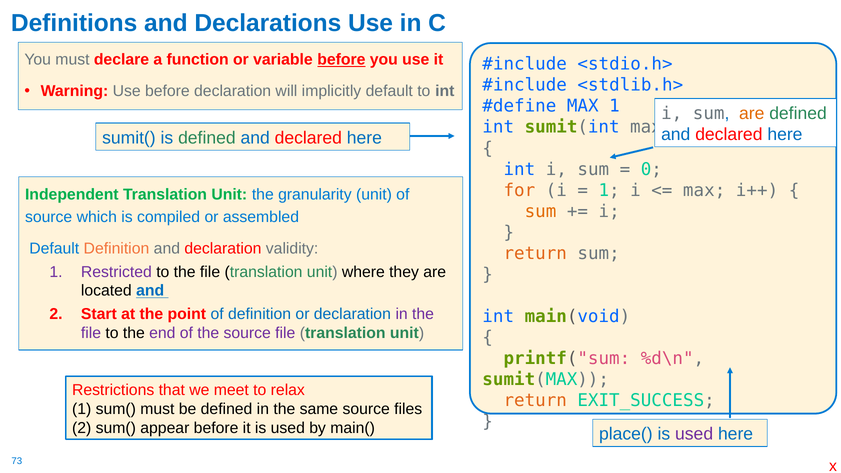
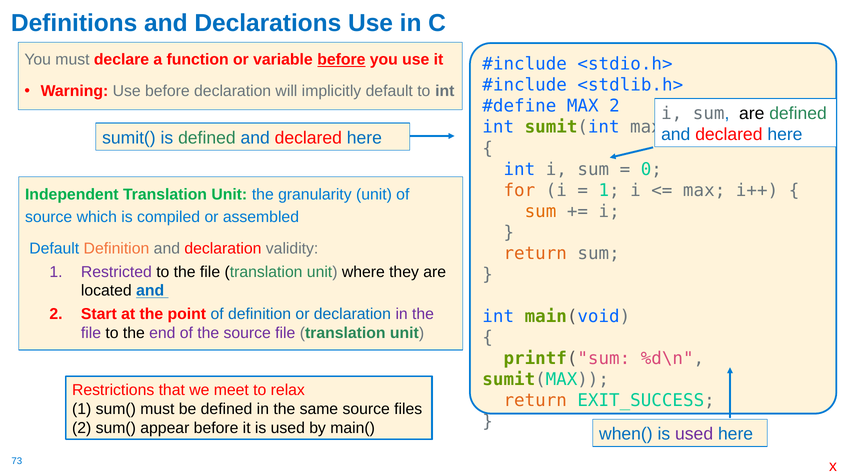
MAX 1: 1 -> 2
are at (752, 113) colour: orange -> black
place(: place( -> when(
